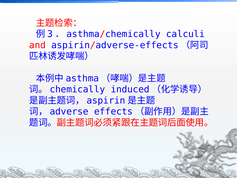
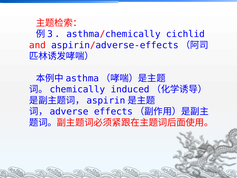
calculi: calculi -> cichlid
